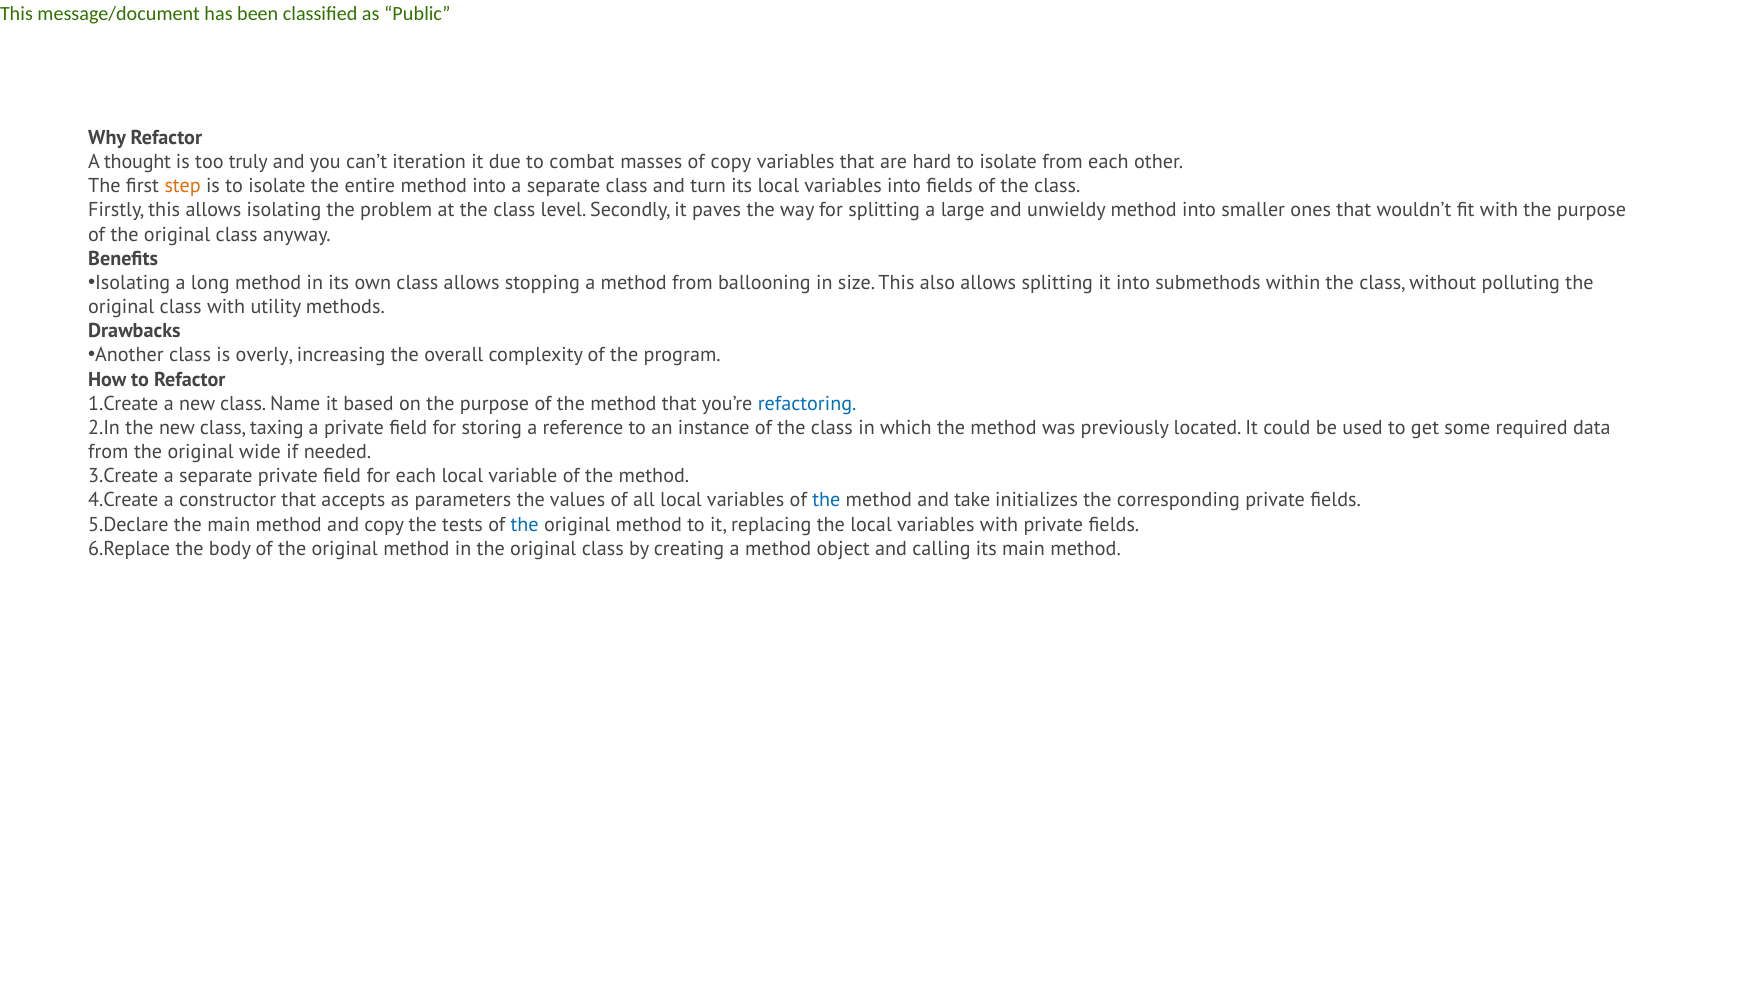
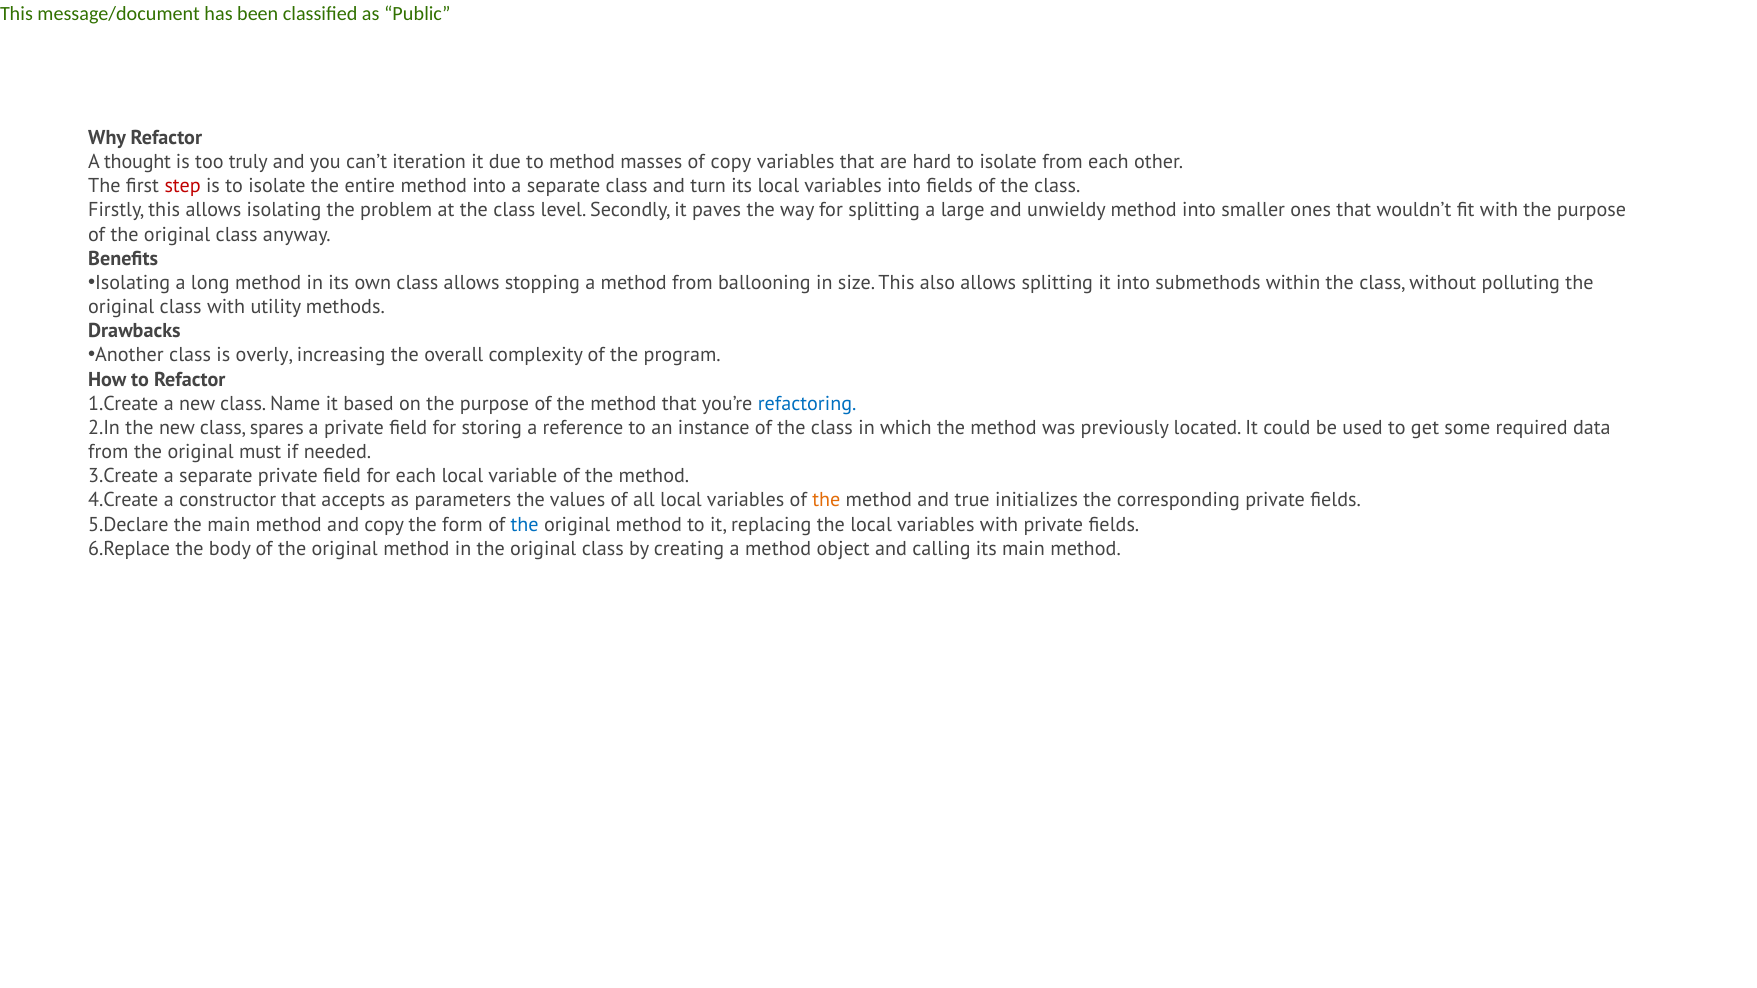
to combat: combat -> method
step colour: orange -> red
taxing: taxing -> spares
wide: wide -> must
the at (826, 500) colour: blue -> orange
take: take -> true
tests: tests -> form
